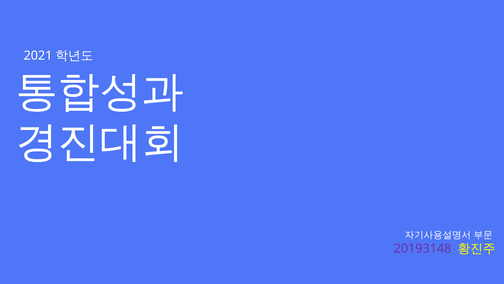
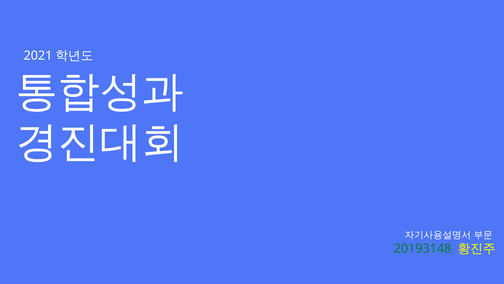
20193148 colour: purple -> green
